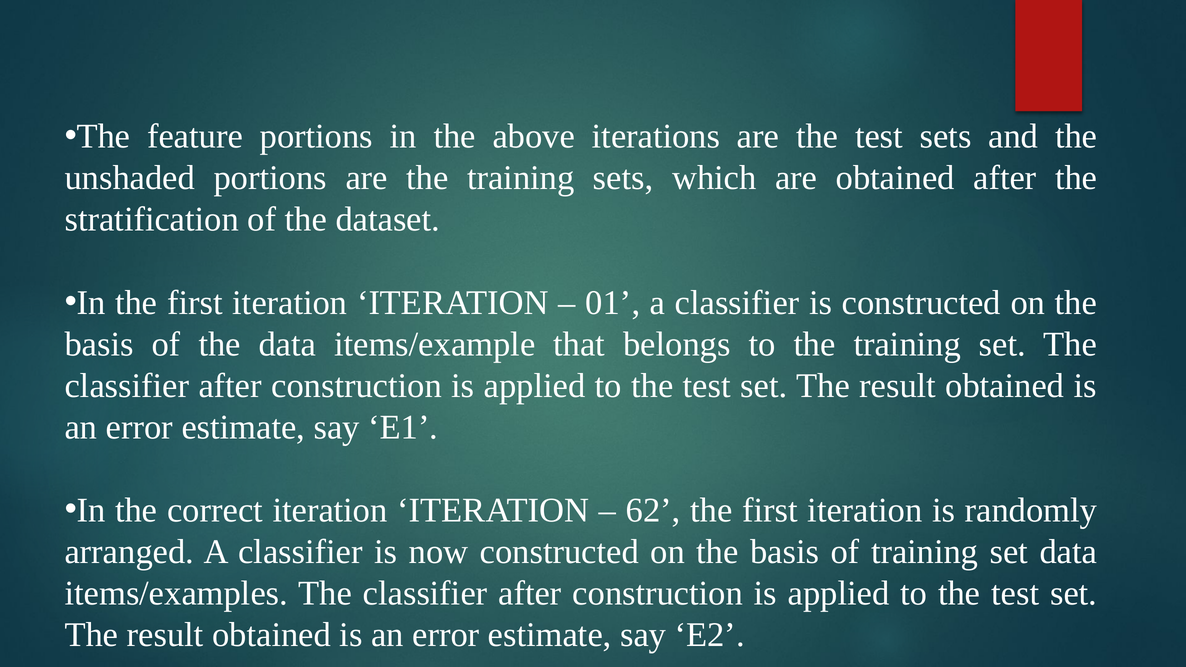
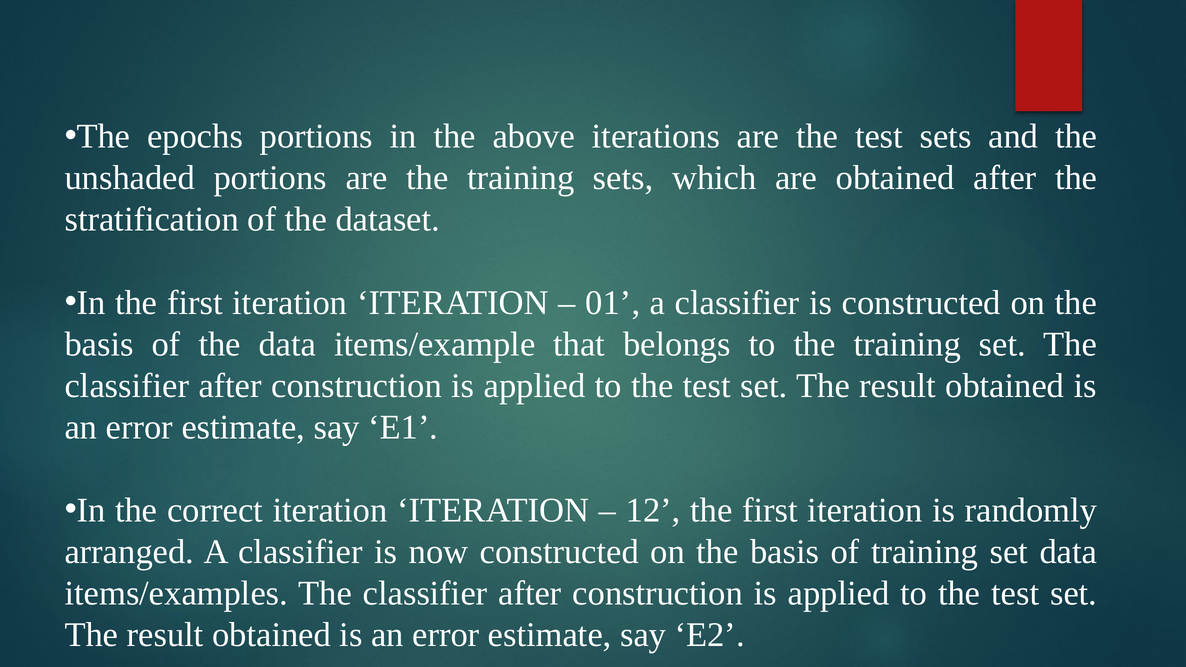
feature: feature -> epochs
62: 62 -> 12
